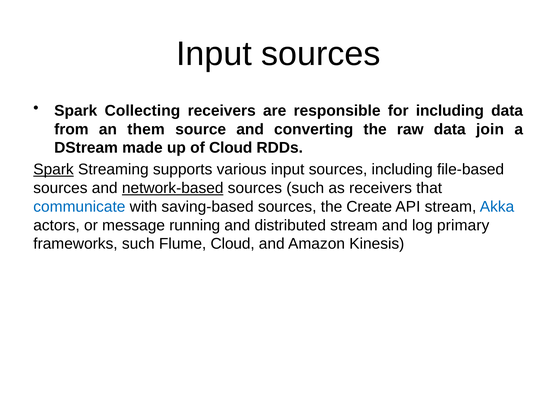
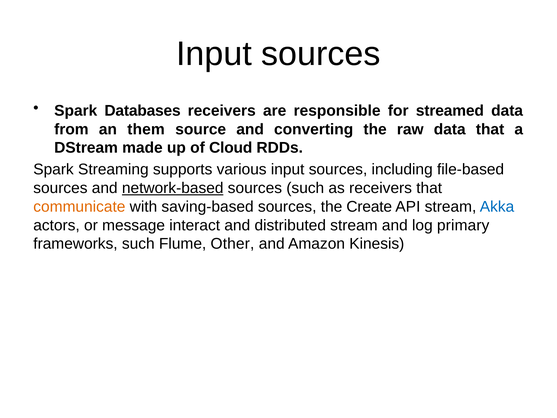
Collecting: Collecting -> Databases
for including: including -> streamed
data join: join -> that
Spark at (54, 169) underline: present -> none
communicate colour: blue -> orange
running: running -> interact
Flume Cloud: Cloud -> Other
